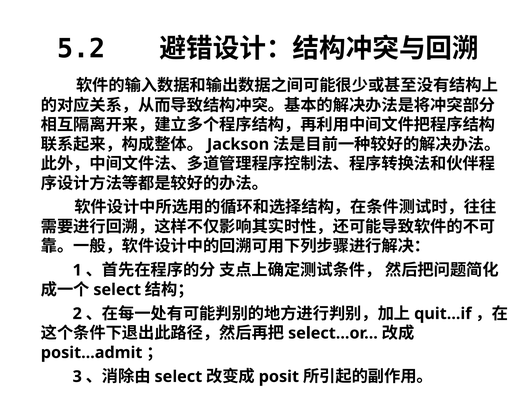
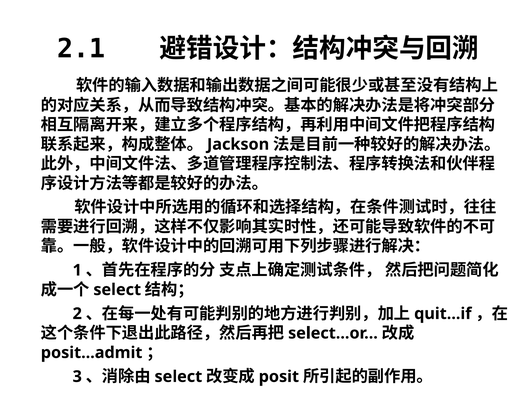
5.2: 5.2 -> 2.1
